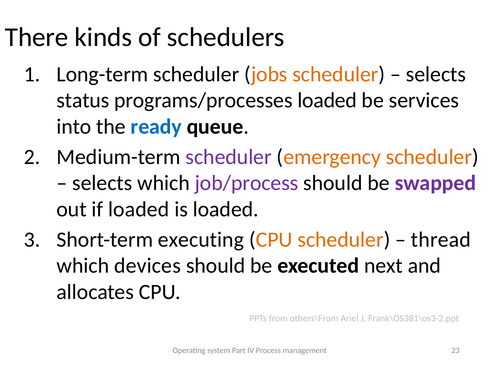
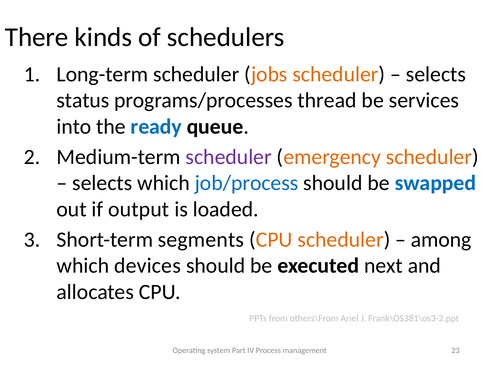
programs/processes loaded: loaded -> thread
job/process colour: purple -> blue
swapped colour: purple -> blue
if loaded: loaded -> output
executing: executing -> segments
thread: thread -> among
